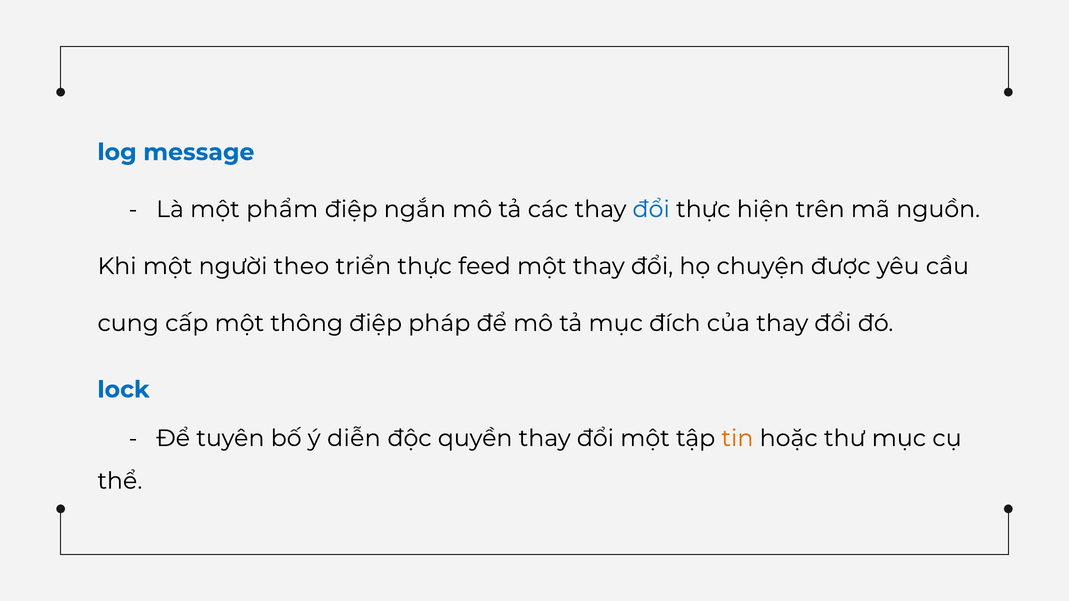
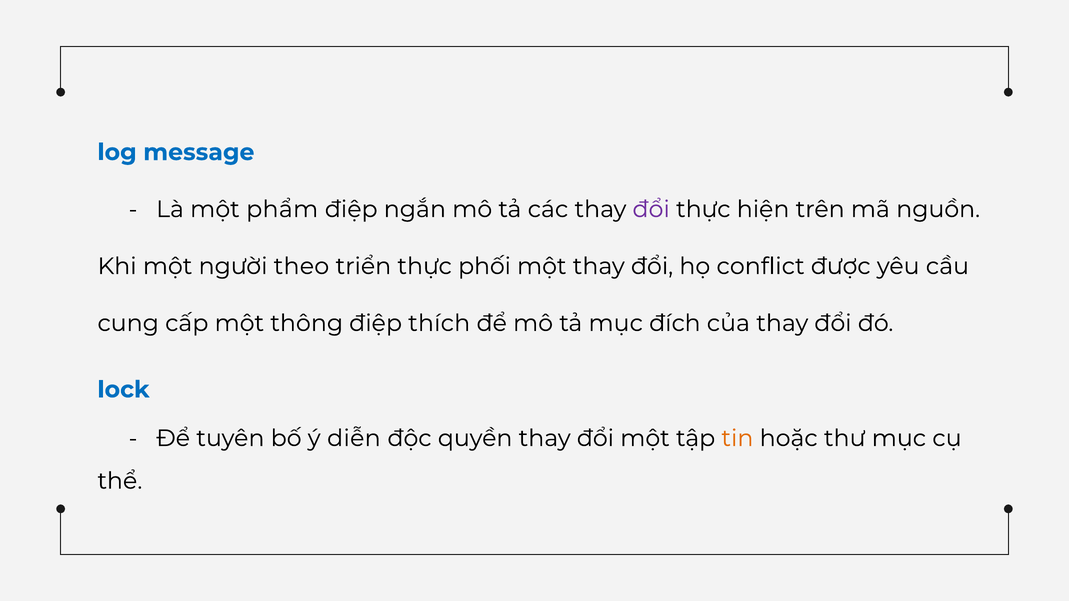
đổi at (651, 209) colour: blue -> purple
feed: feed -> phối
chuyện: chuyện -> conflict
pháp: pháp -> thích
